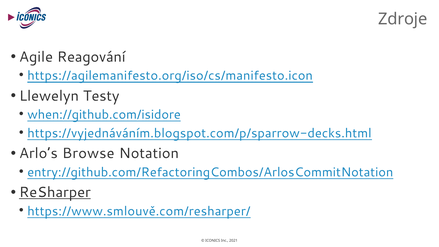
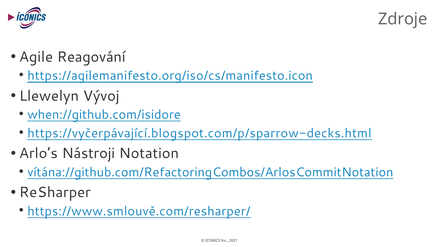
Testy: Testy -> Vývoj
https://vyjednáváním.blogspot.com/p/sparrow-decks.html: https://vyjednáváním.blogspot.com/p/sparrow-decks.html -> https://vyčerpávající.blogspot.com/p/sparrow-decks.html
Browse: Browse -> Nástroji
entry://github.com/RefactoringCombos/ArlosCommitNotation: entry://github.com/RefactoringCombos/ArlosCommitNotation -> vítána://github.com/RefactoringCombos/ArlosCommitNotation
ReSharper underline: present -> none
